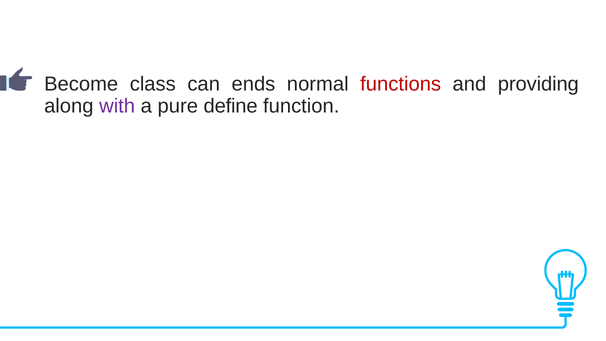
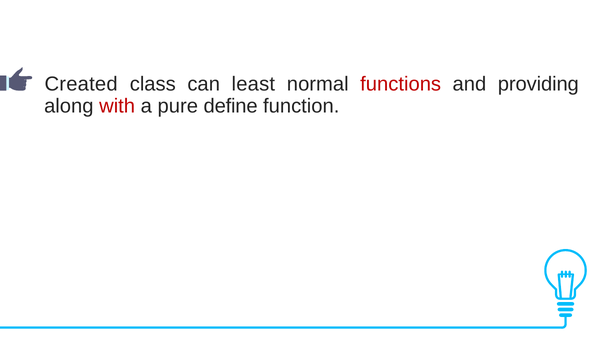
Become: Become -> Created
ends: ends -> least
with colour: purple -> red
